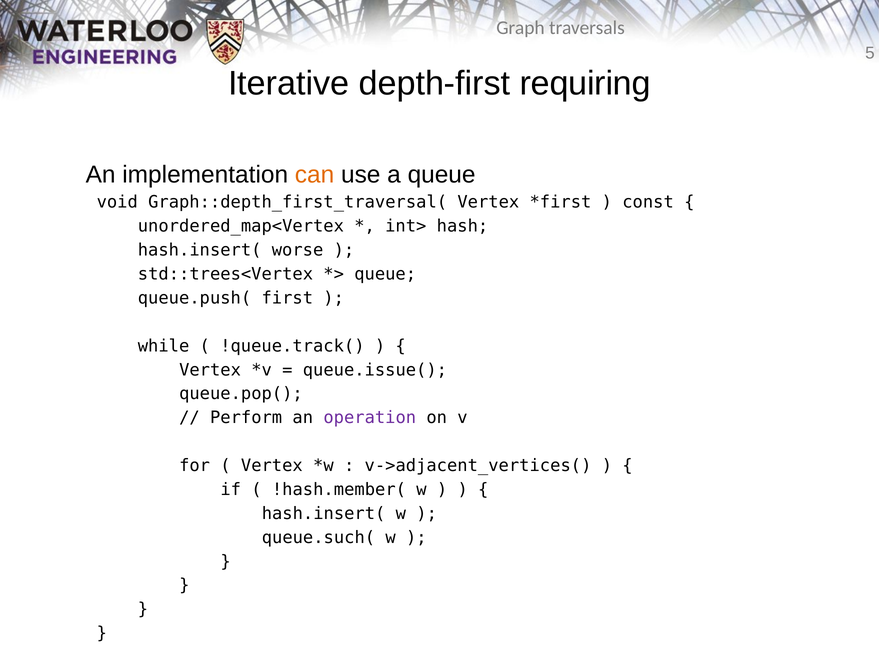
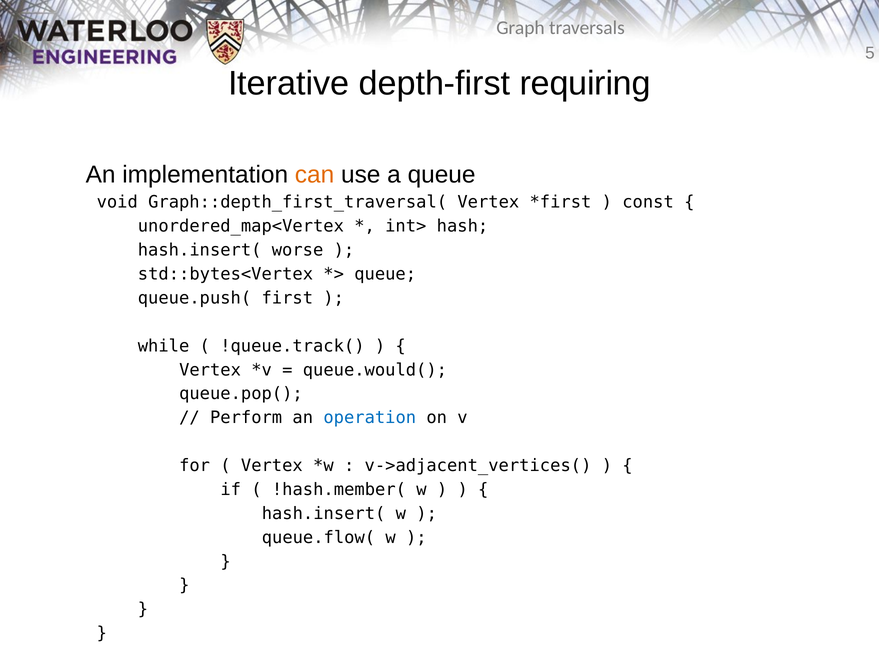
std::trees<Vertex: std::trees<Vertex -> std::bytes<Vertex
queue.issue(: queue.issue( -> queue.would(
operation colour: purple -> blue
queue.such(: queue.such( -> queue.flow(
